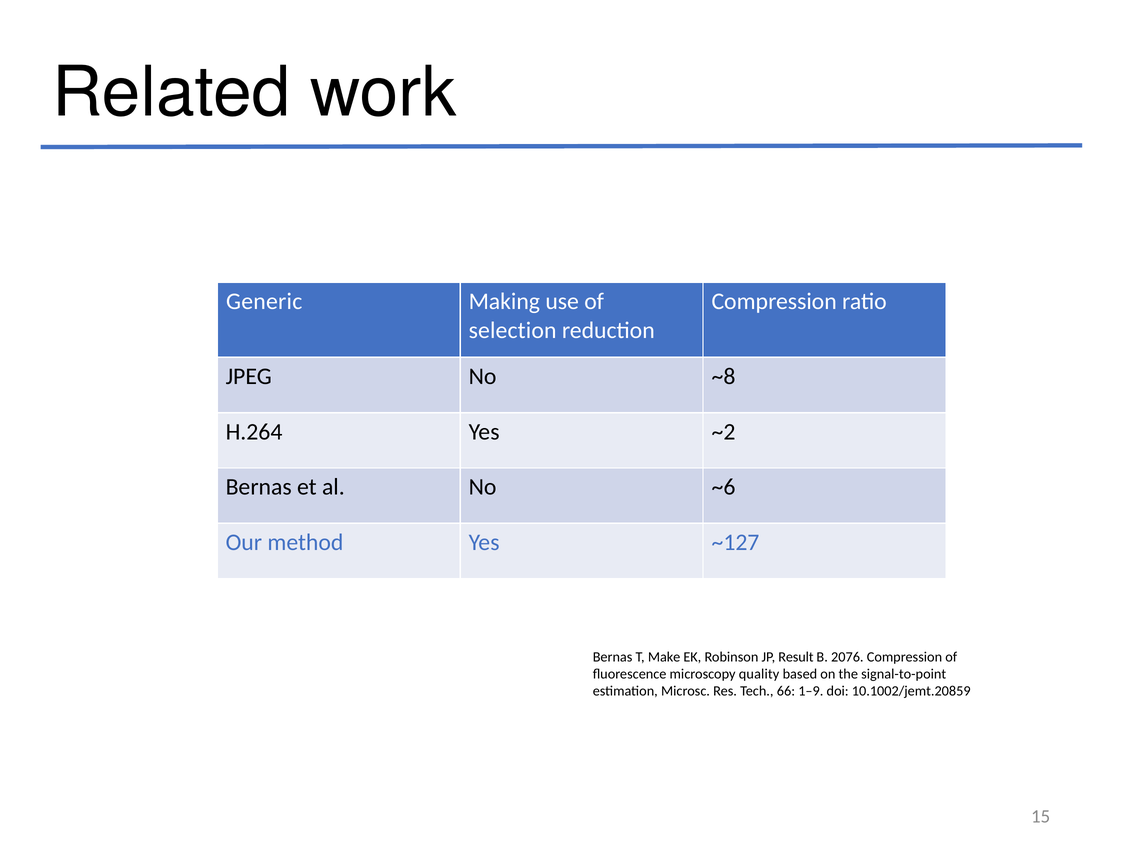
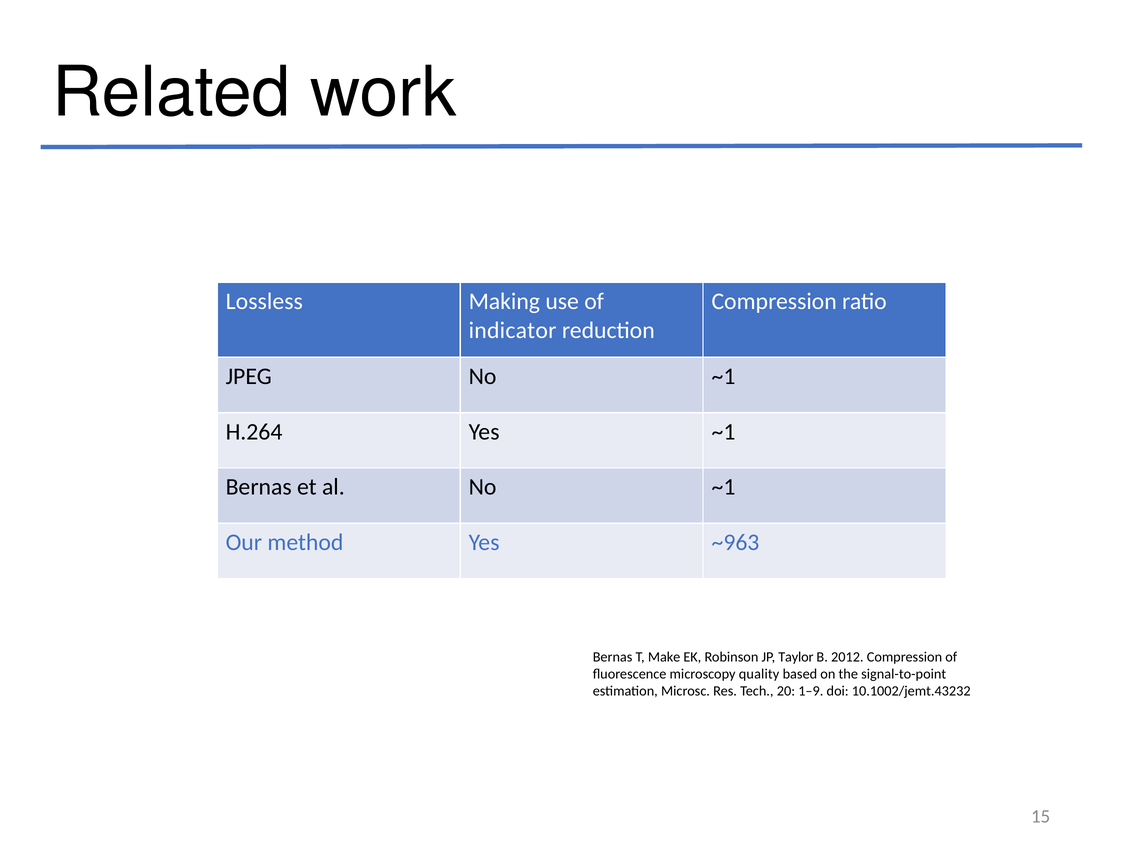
Generic: Generic -> Lossless
selection: selection -> indicator
JPEG No ~8: ~8 -> ~1
Yes ~2: ~2 -> ~1
al No ~6: ~6 -> ~1
~127: ~127 -> ~963
Result: Result -> Taylor
2076: 2076 -> 2012
66: 66 -> 20
10.1002/jemt.20859: 10.1002/jemt.20859 -> 10.1002/jemt.43232
